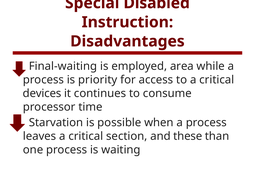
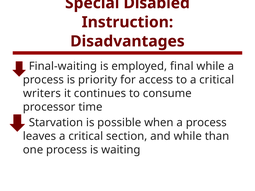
area: area -> final
devices: devices -> writers
and these: these -> while
